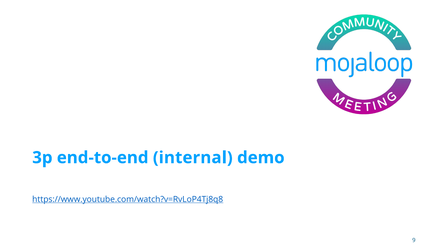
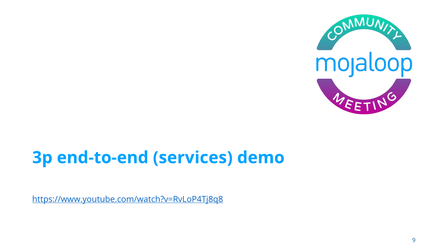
internal: internal -> services
